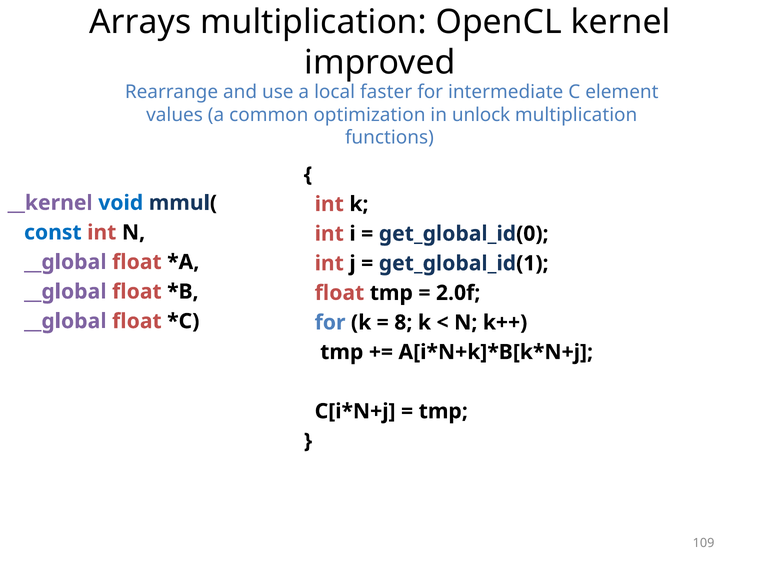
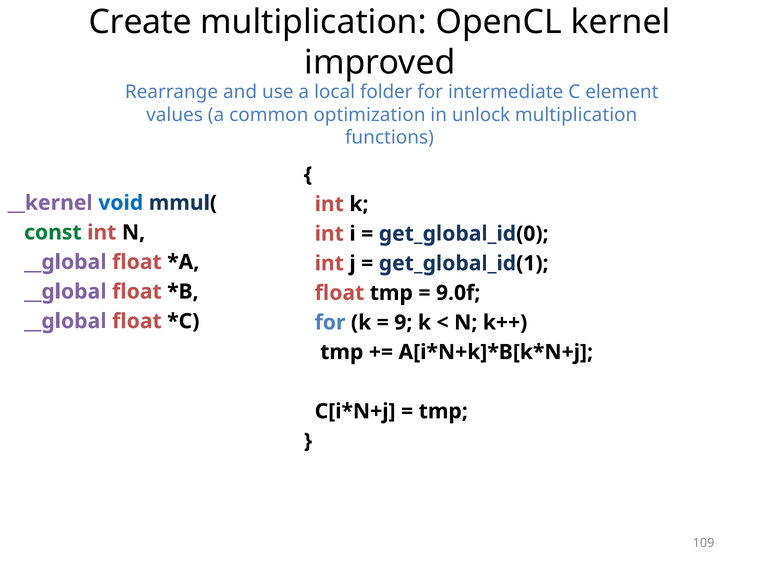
Arrays: Arrays -> Create
faster: faster -> folder
const colour: blue -> green
2.0f: 2.0f -> 9.0f
8: 8 -> 9
